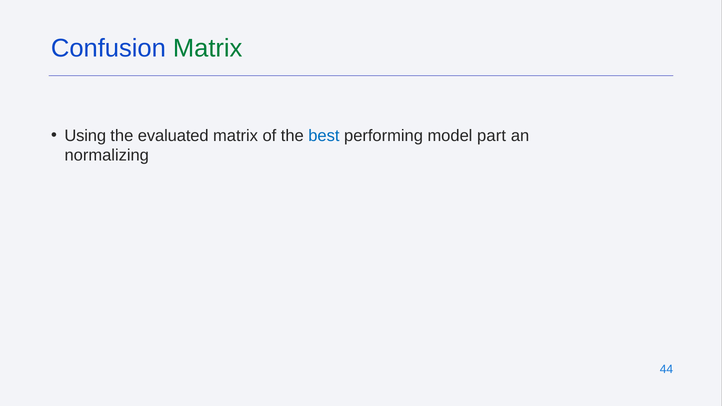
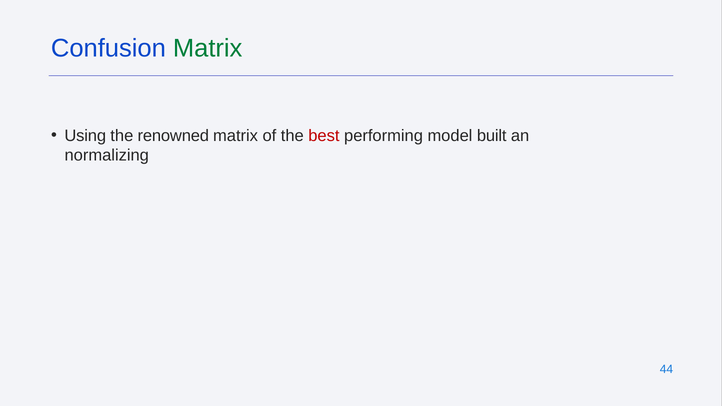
evaluated: evaluated -> renowned
best colour: blue -> red
part: part -> built
